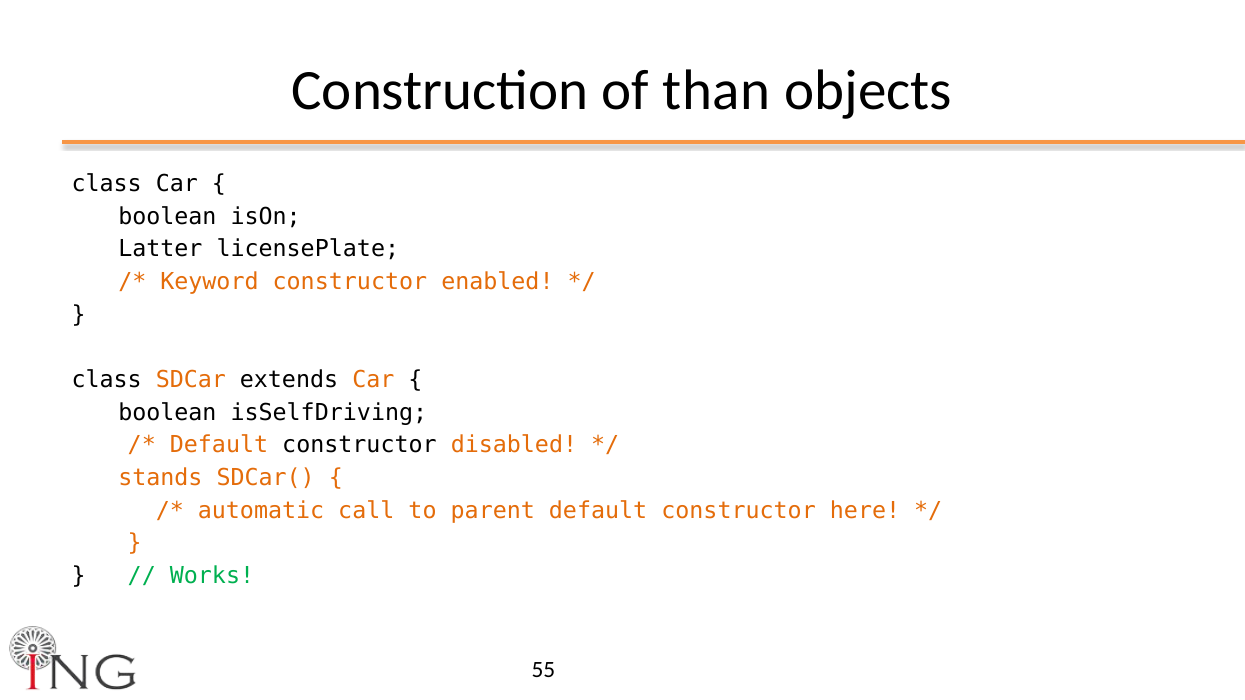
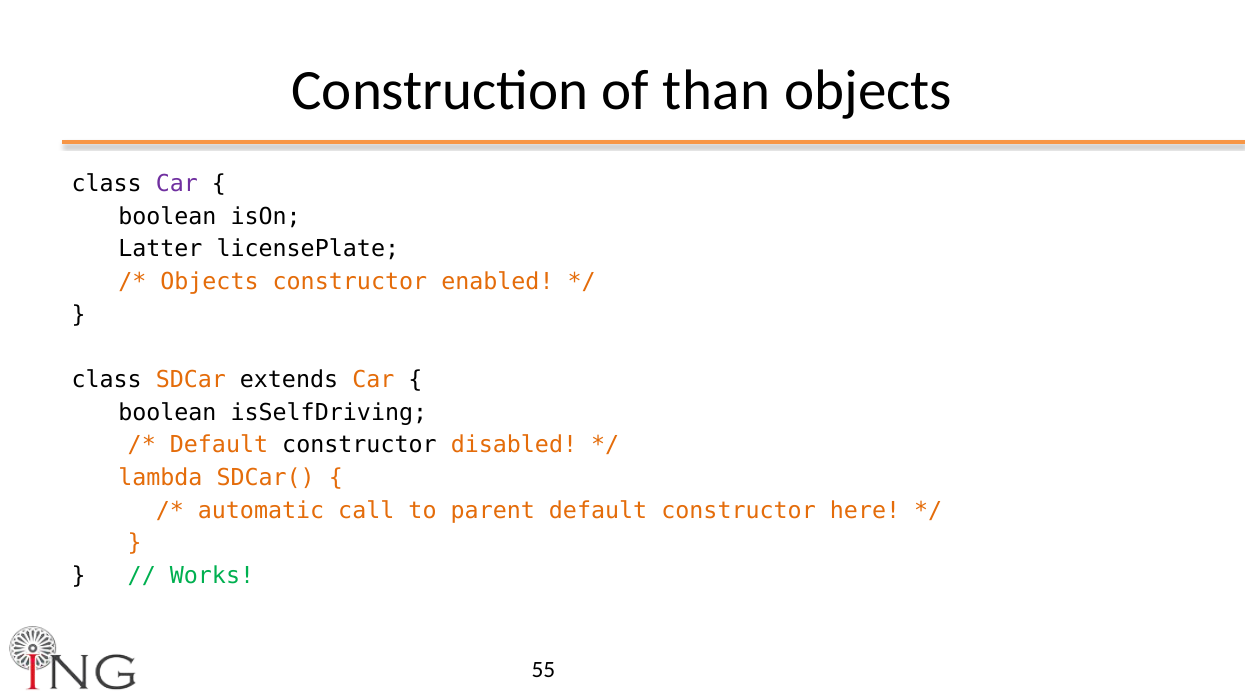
Car at (177, 184) colour: black -> purple
Keyword at (209, 282): Keyword -> Objects
stands: stands -> lambda
